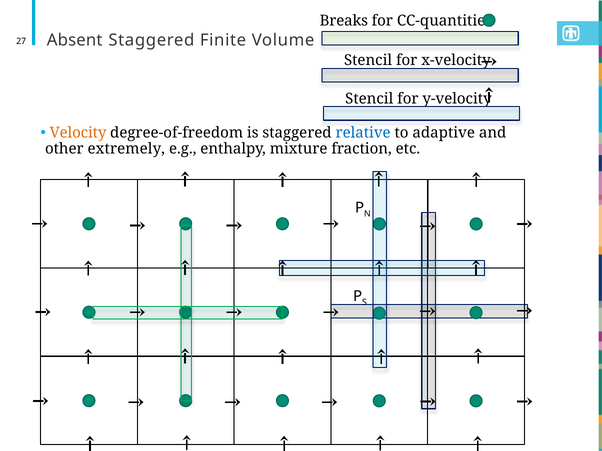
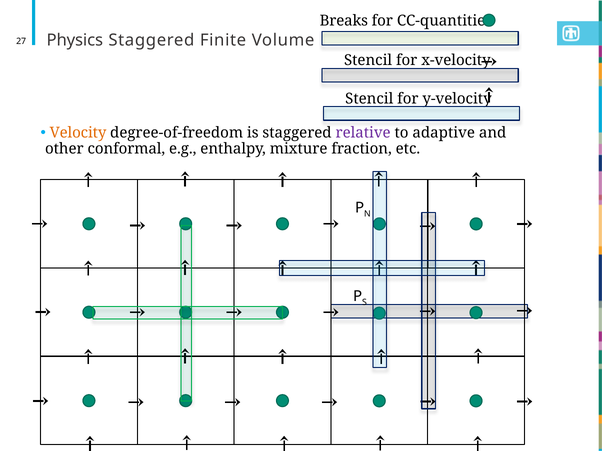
Absent: Absent -> Physics
relative colour: blue -> purple
extremely: extremely -> conformal
